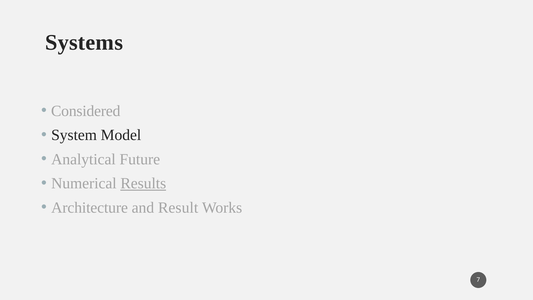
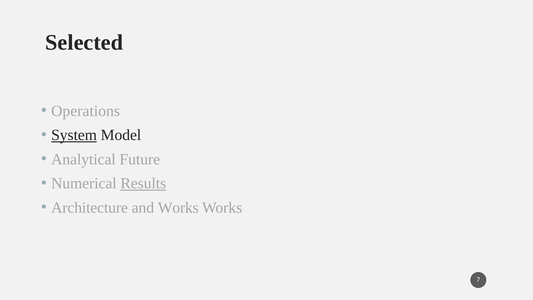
Systems: Systems -> Selected
Considered: Considered -> Operations
System underline: none -> present
and Result: Result -> Works
